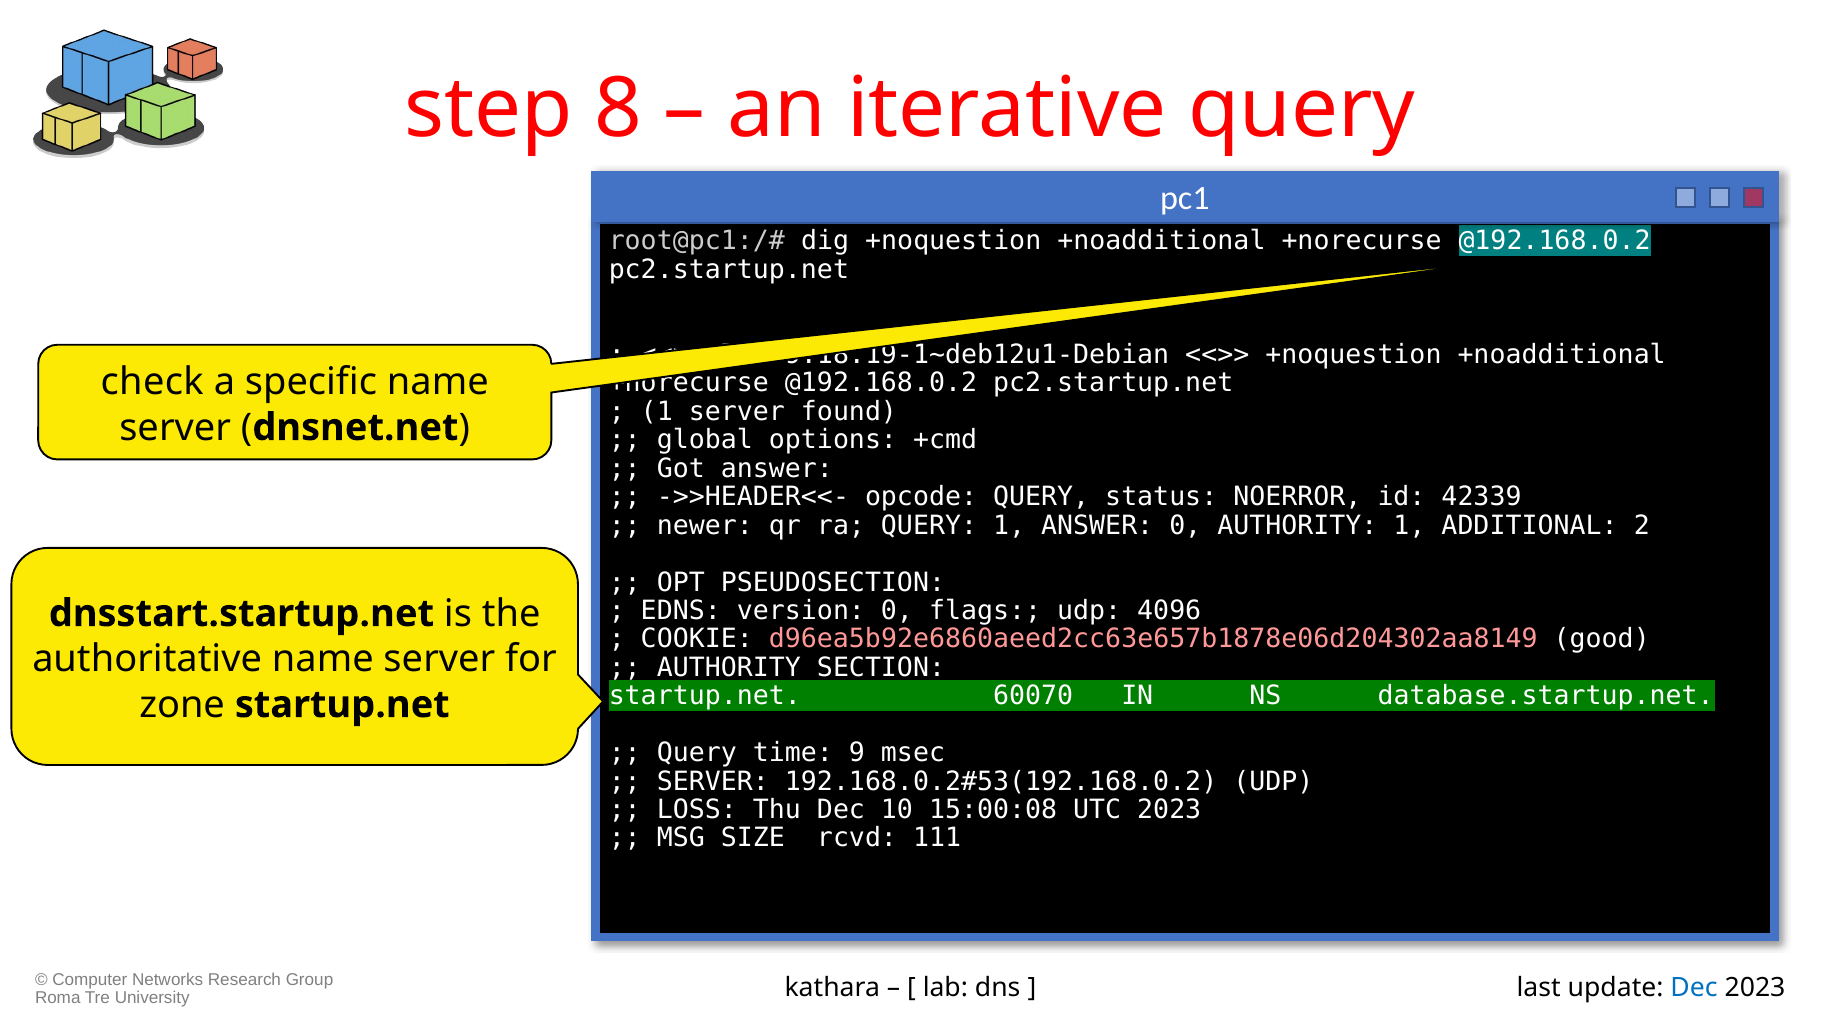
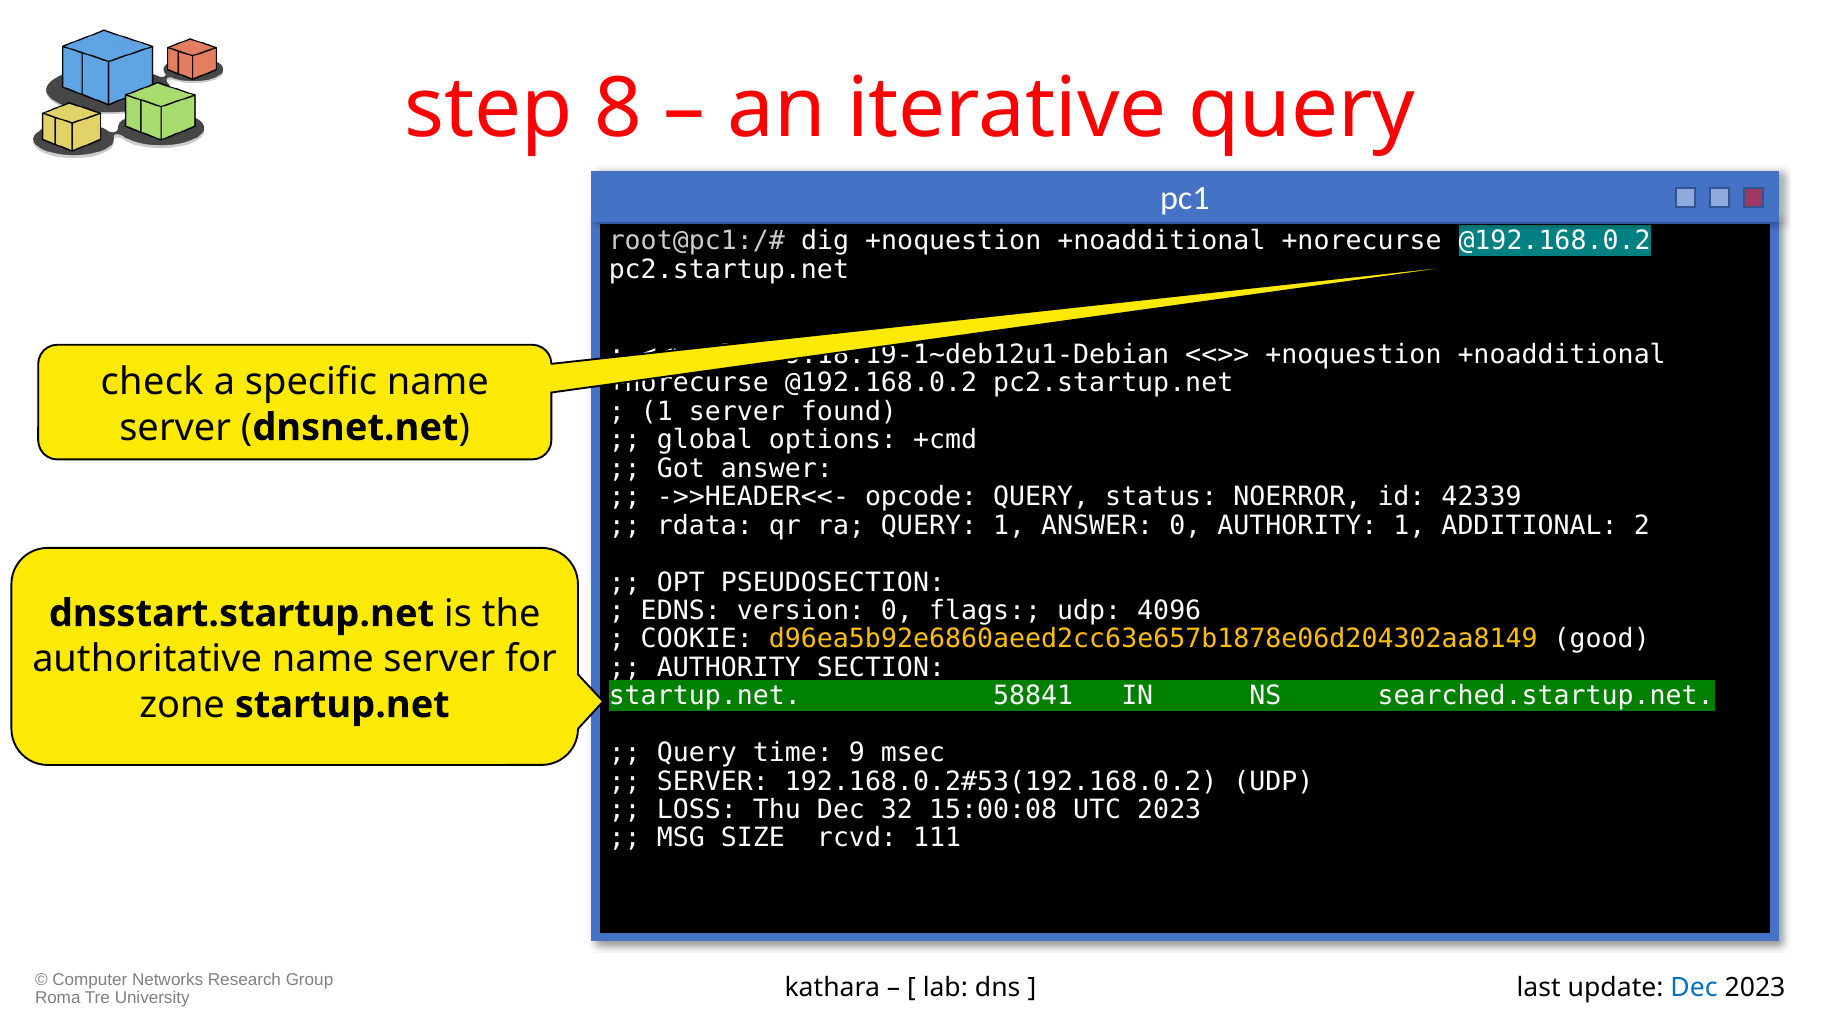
newer: newer -> rdata
d96ea5b92e6860aeed2cc63e657b1878e06d204302aa8149 colour: pink -> yellow
60070: 60070 -> 58841
database.startup.net: database.startup.net -> searched.startup.net
10: 10 -> 32
